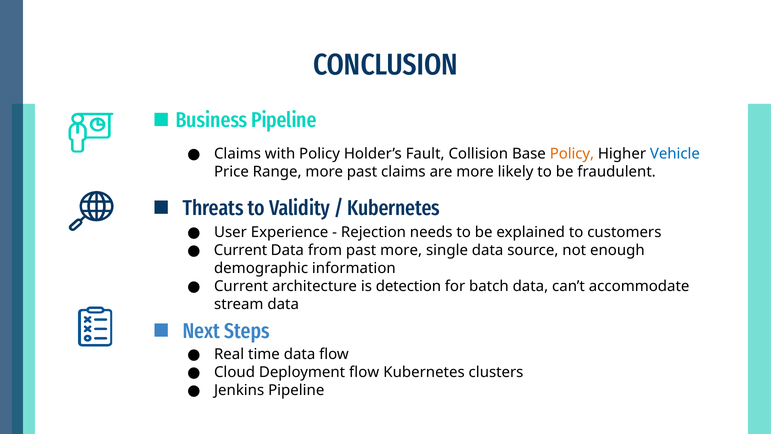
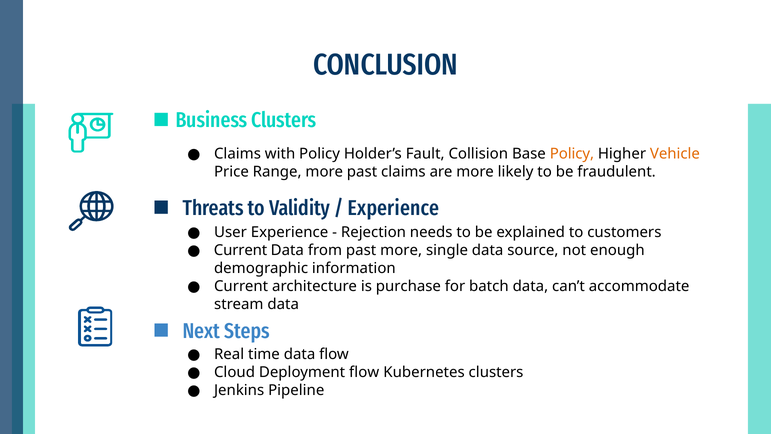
Business Pipeline: Pipeline -> Clusters
Vehicle colour: blue -> orange
Kubernetes at (394, 208): Kubernetes -> Experience
detection: detection -> purchase
